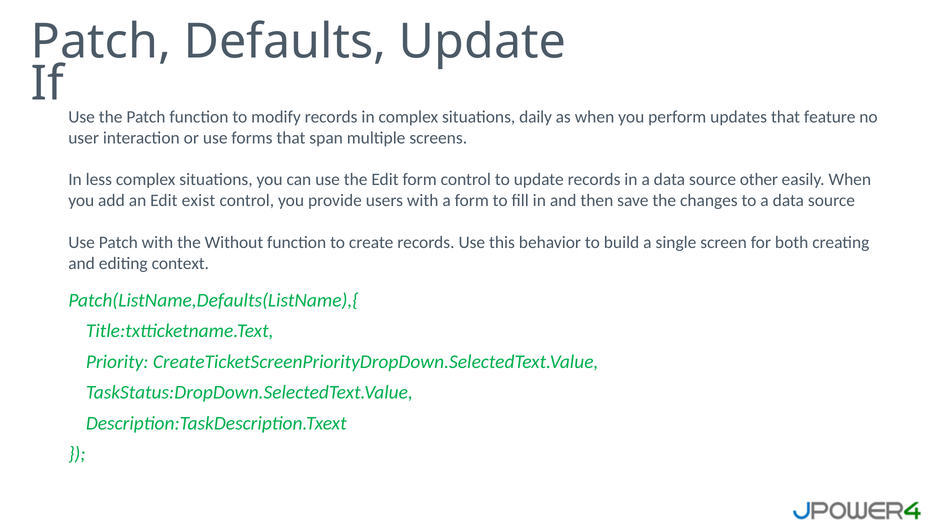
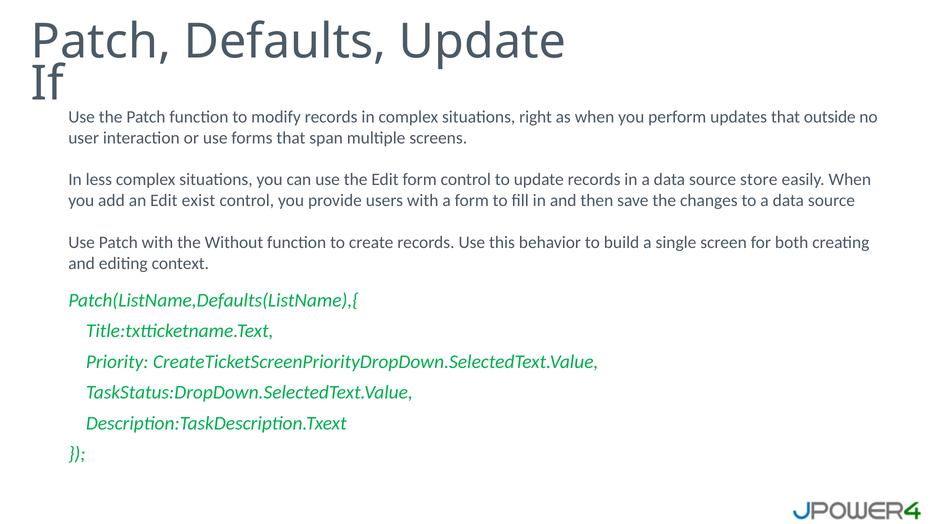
daily: daily -> right
feature: feature -> outside
other: other -> store
